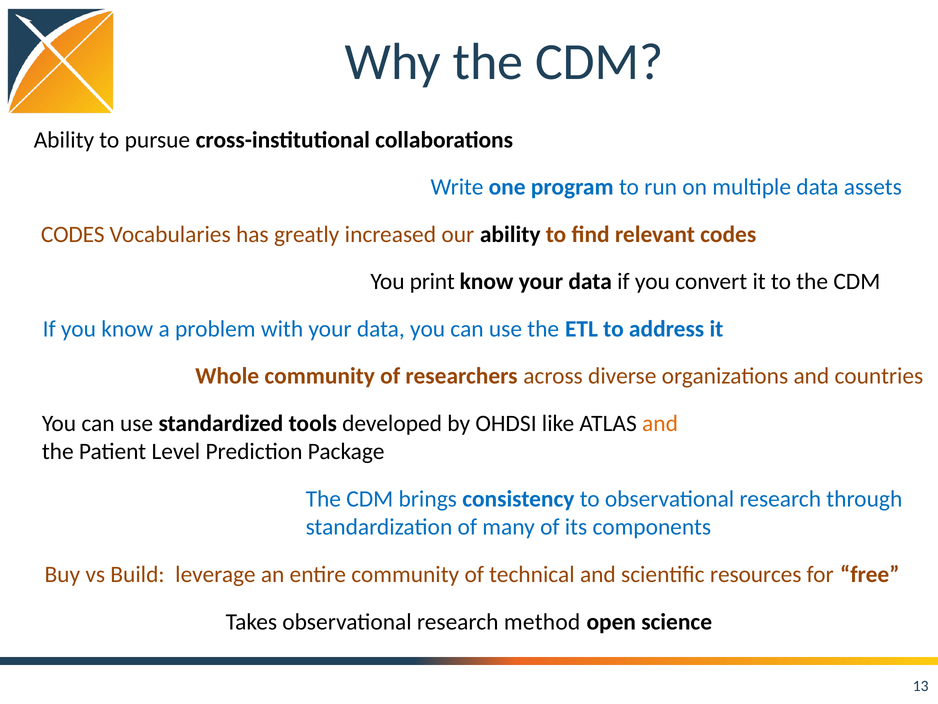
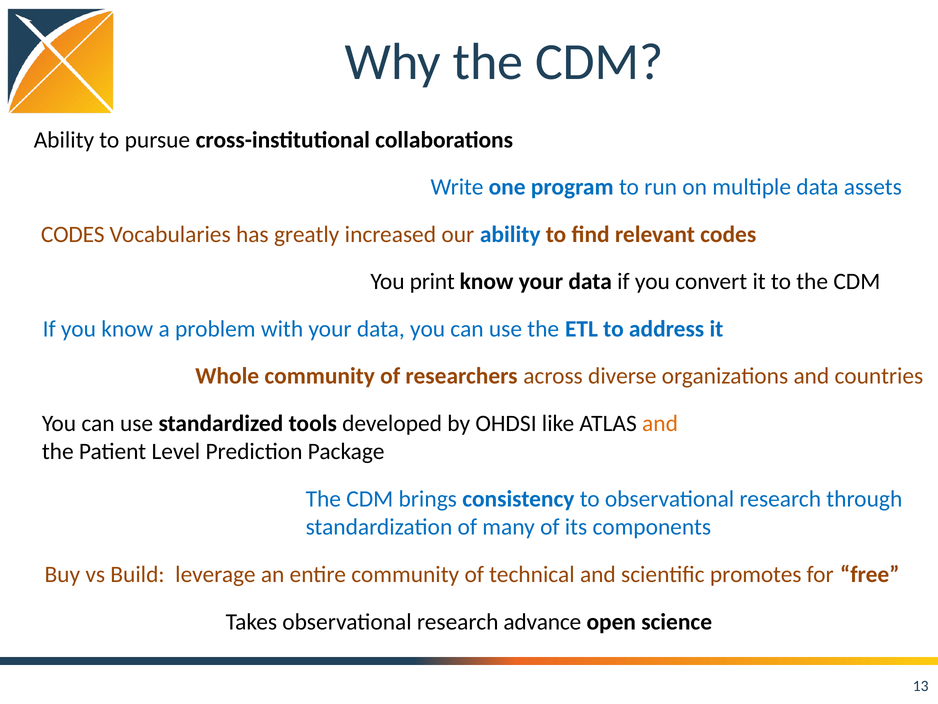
ability at (510, 234) colour: black -> blue
resources: resources -> promotes
method: method -> advance
